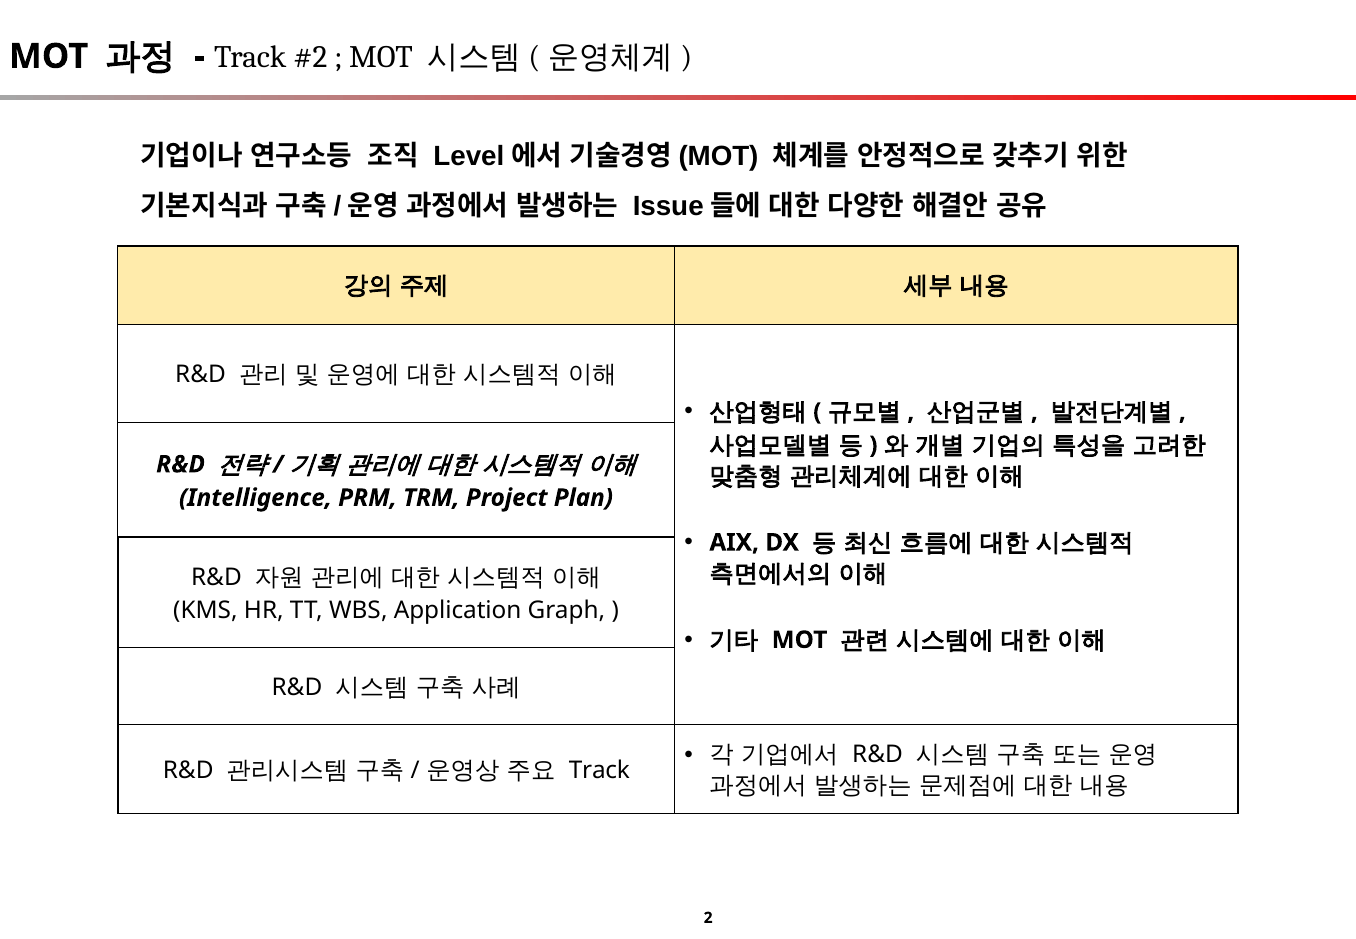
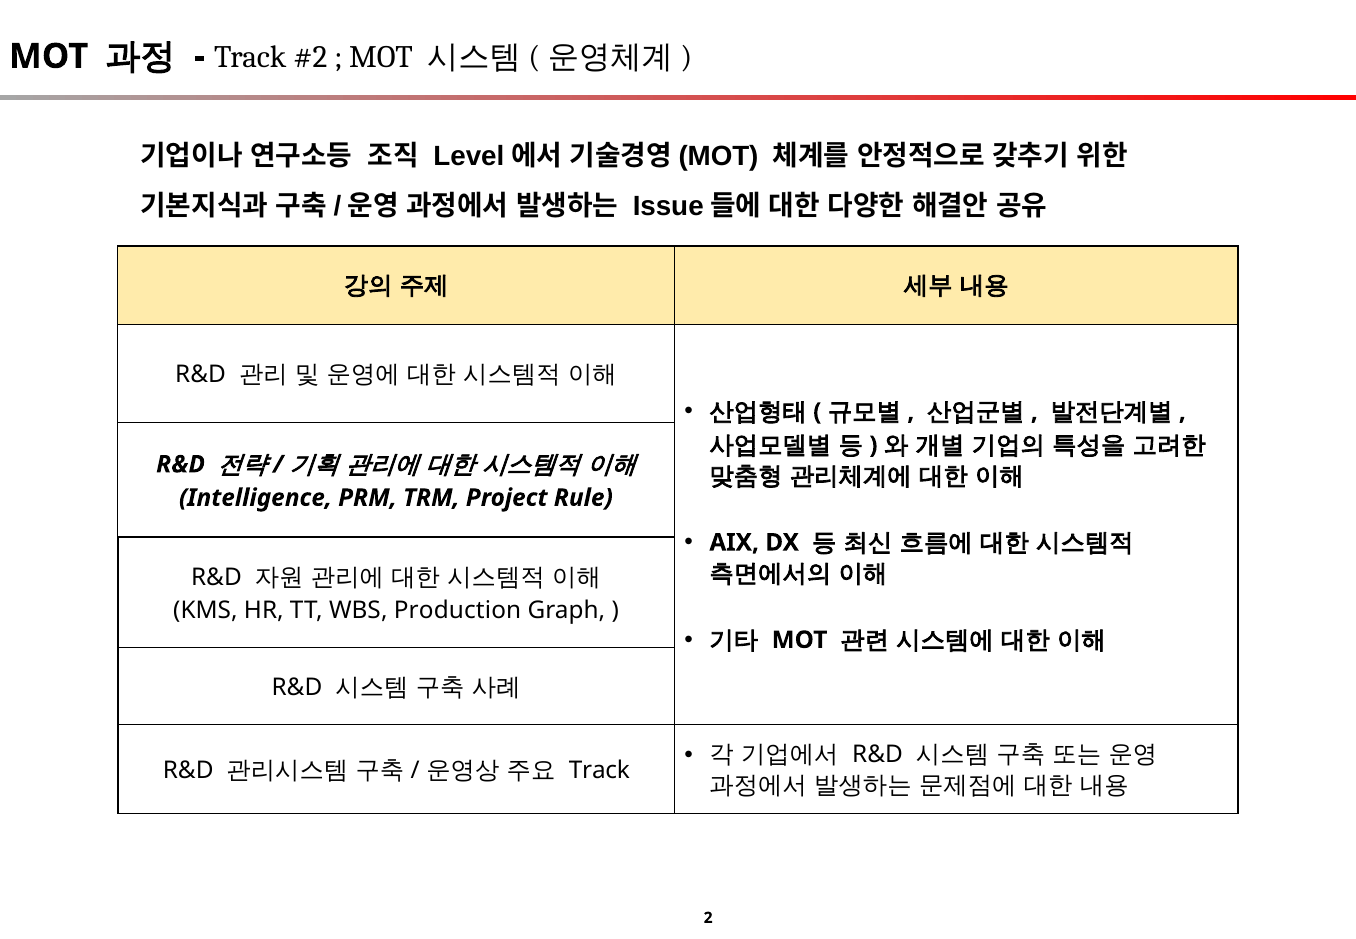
Plan: Plan -> Rule
Application: Application -> Production
